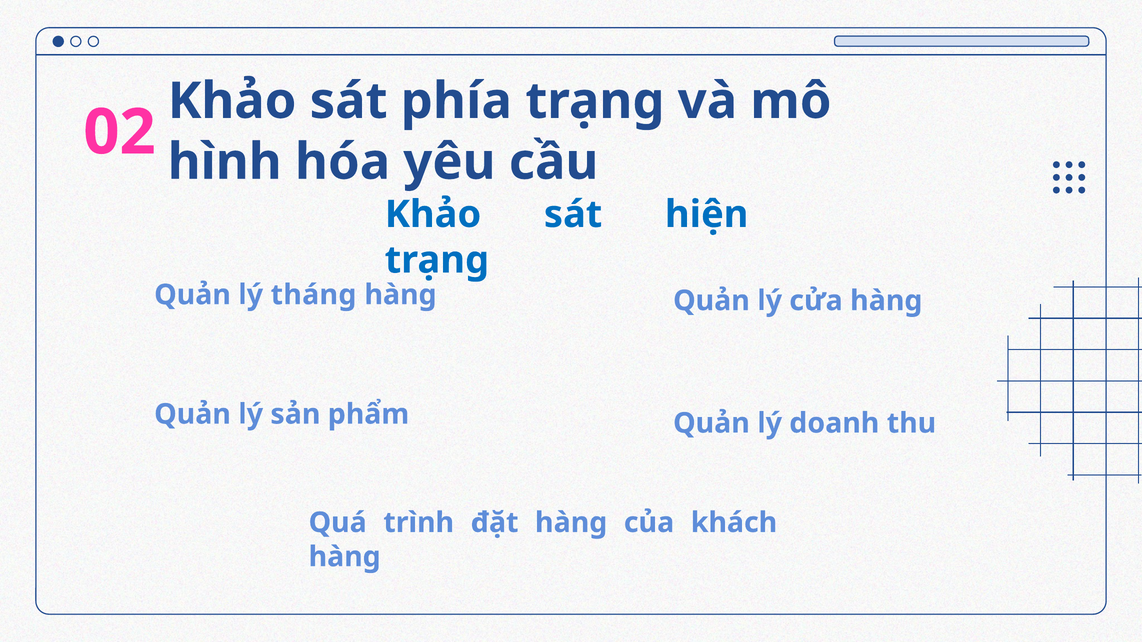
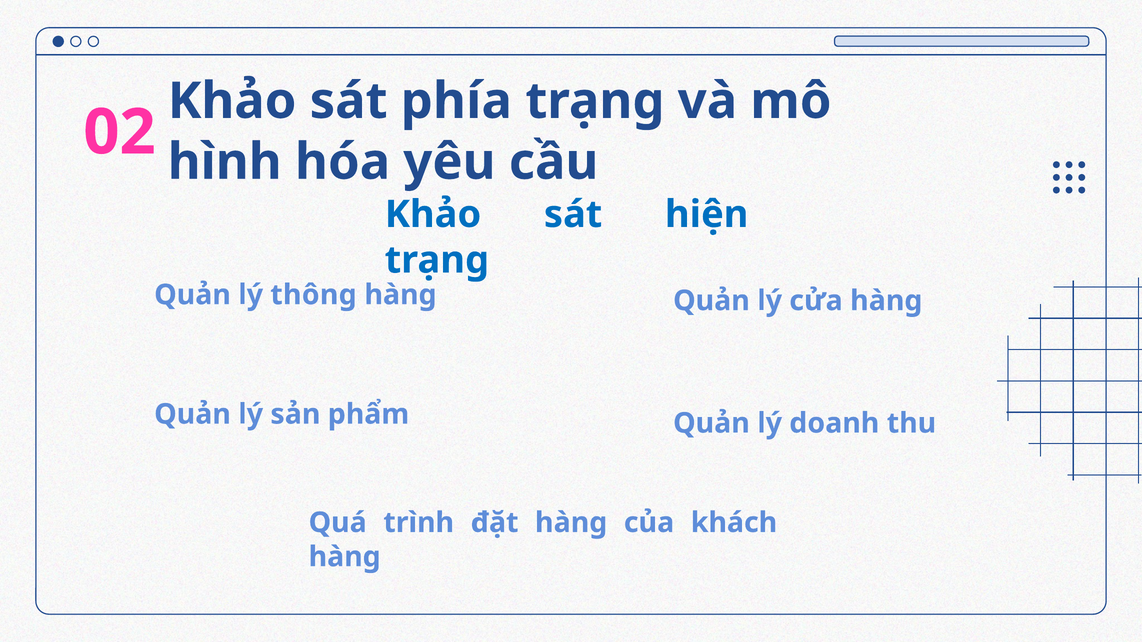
tháng: tháng -> thông
